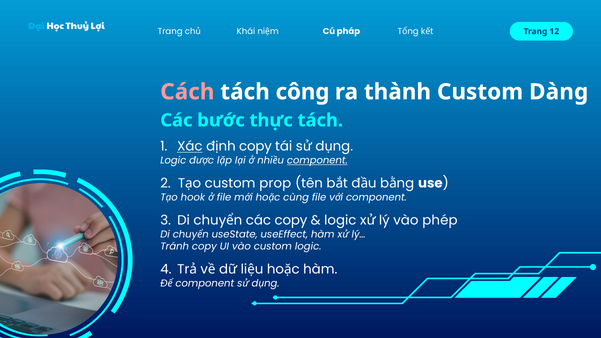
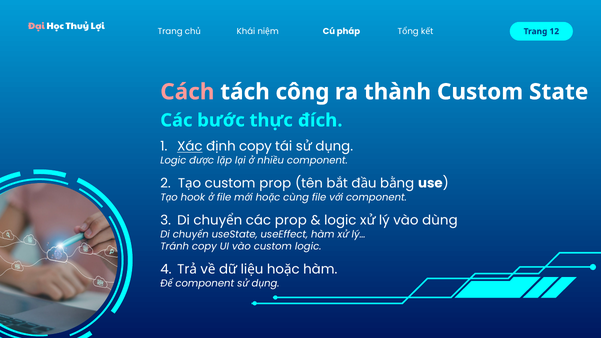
Đại colour: light blue -> pink
Dàng: Dàng -> State
thực tách: tách -> đích
component at (317, 161) underline: present -> none
các copy: copy -> prop
phép: phép -> dùng
